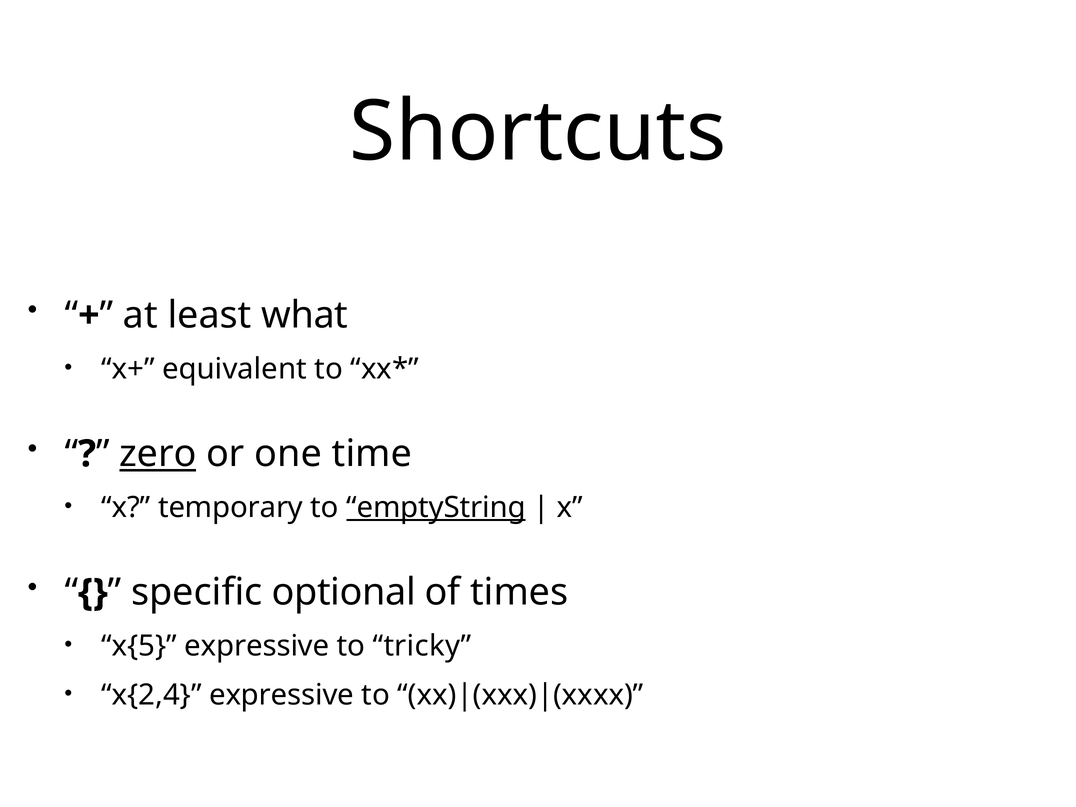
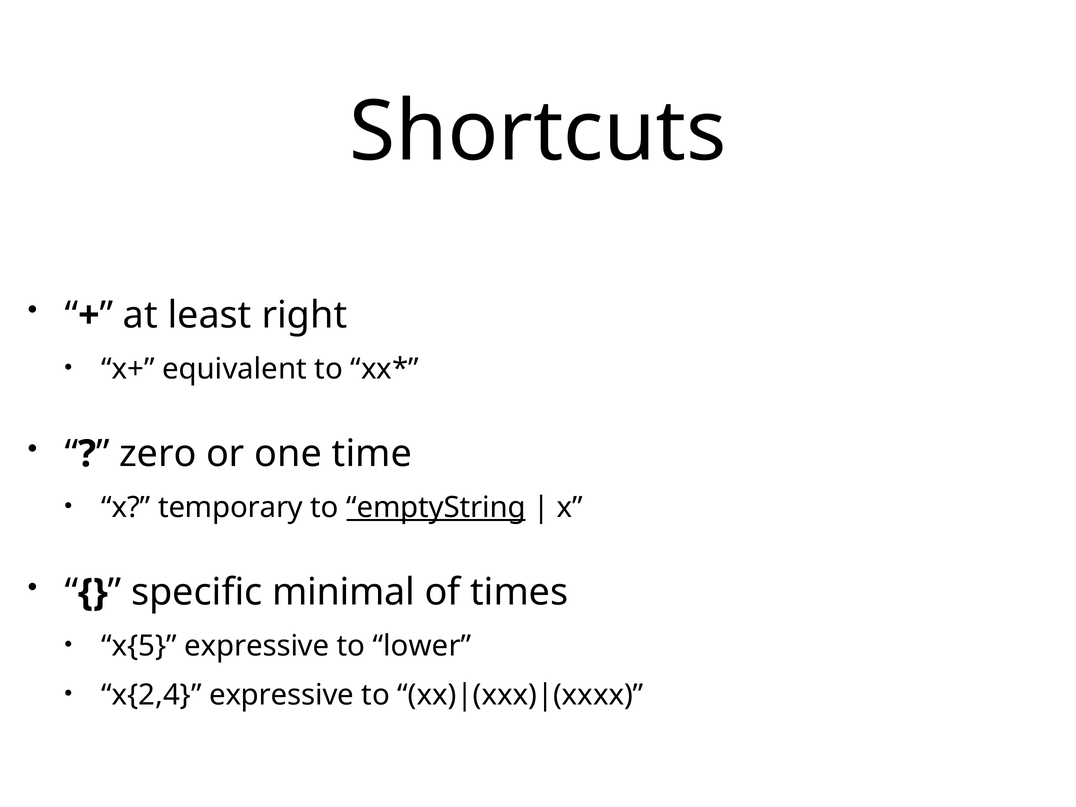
what: what -> right
zero underline: present -> none
optional: optional -> minimal
tricky: tricky -> lower
